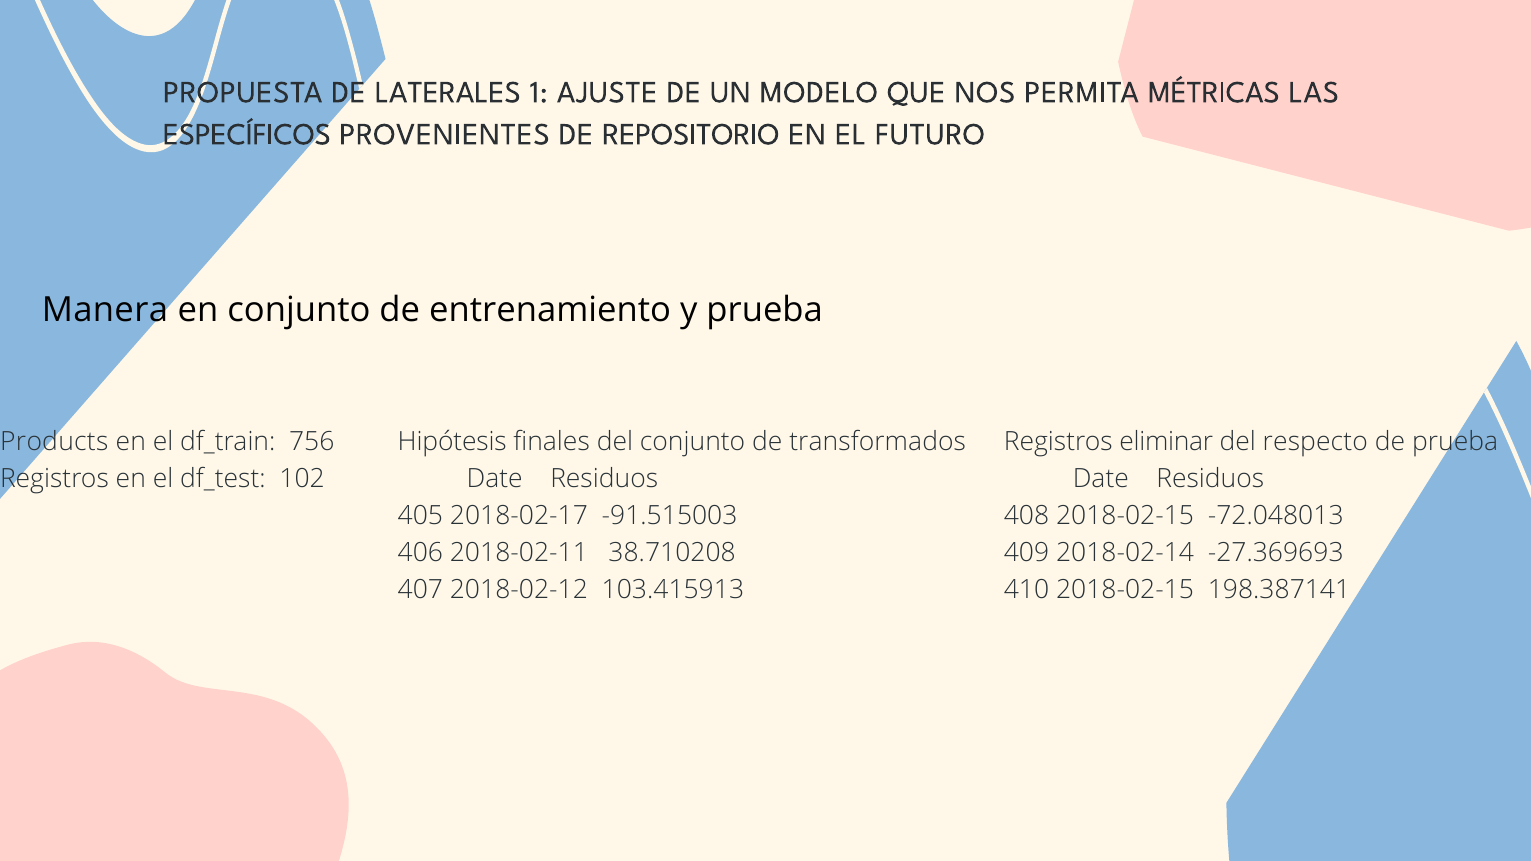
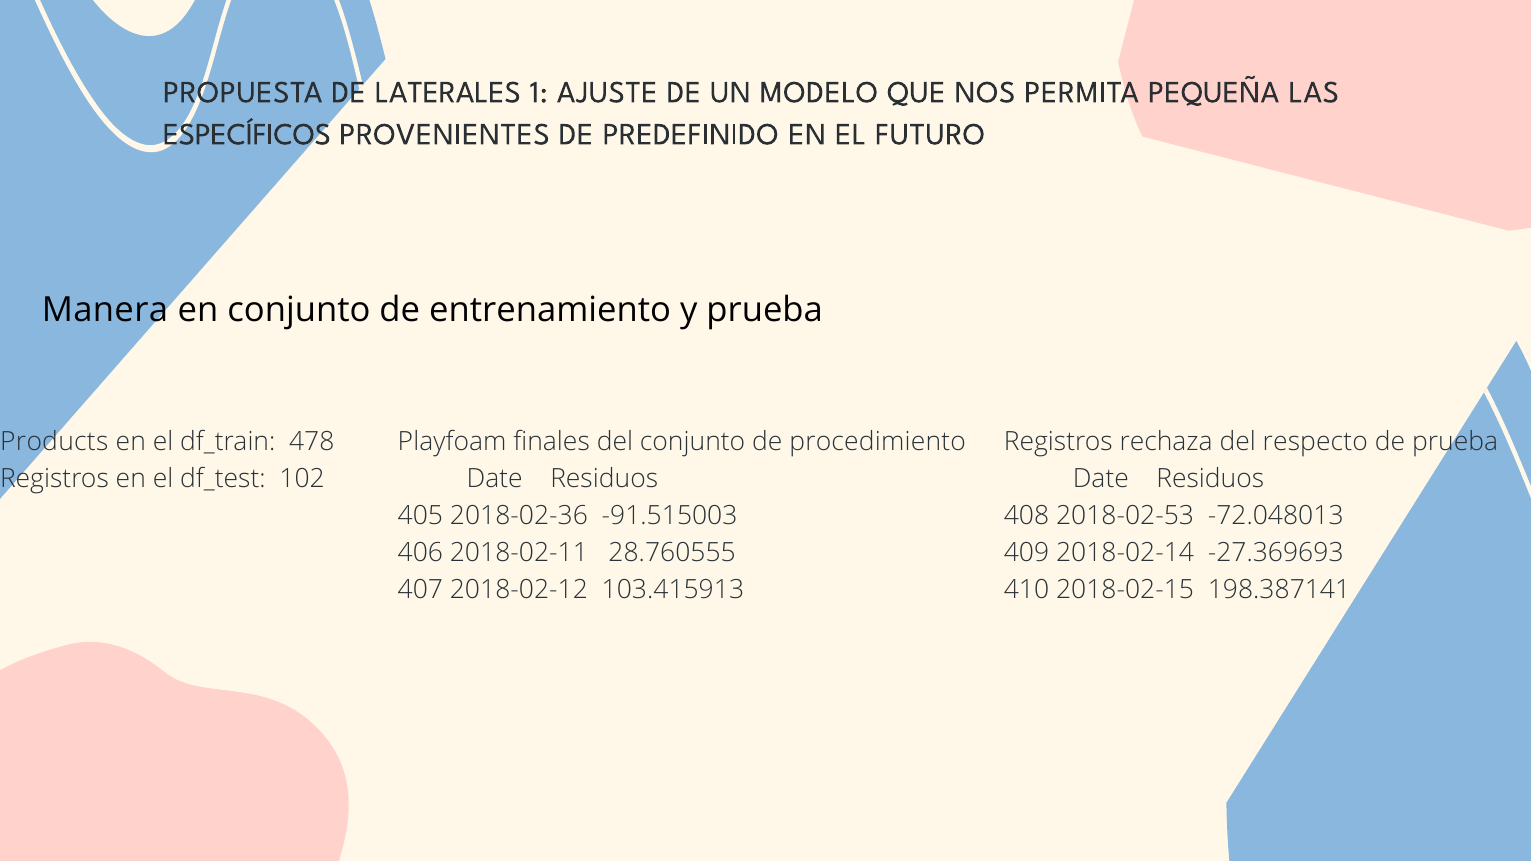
MÉTRICAS: MÉTRICAS -> PEQUEÑA
REPOSITORIO: REPOSITORIO -> PREDEFINIDO
756: 756 -> 478
Hipótesis: Hipótesis -> Playfoam
transformados: transformados -> procedimiento
eliminar: eliminar -> rechaza
2018-02-17: 2018-02-17 -> 2018-02-36
408 2018-02-15: 2018-02-15 -> 2018-02-53
38.710208: 38.710208 -> 28.760555
